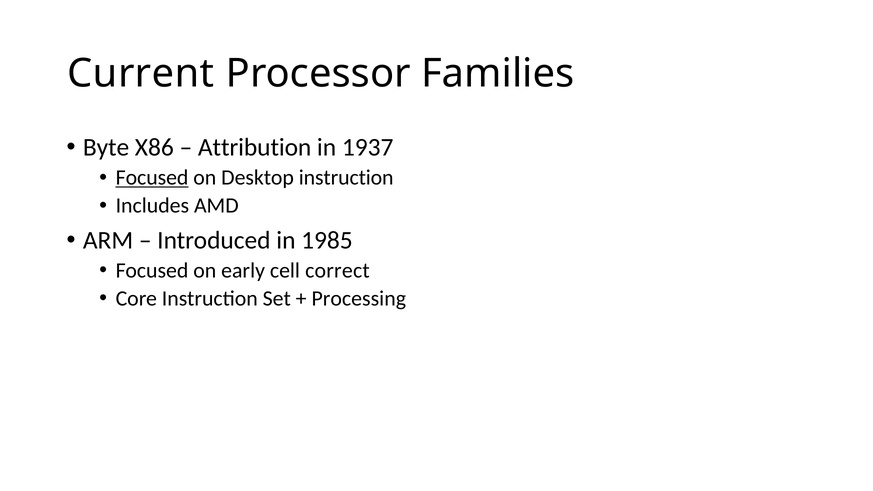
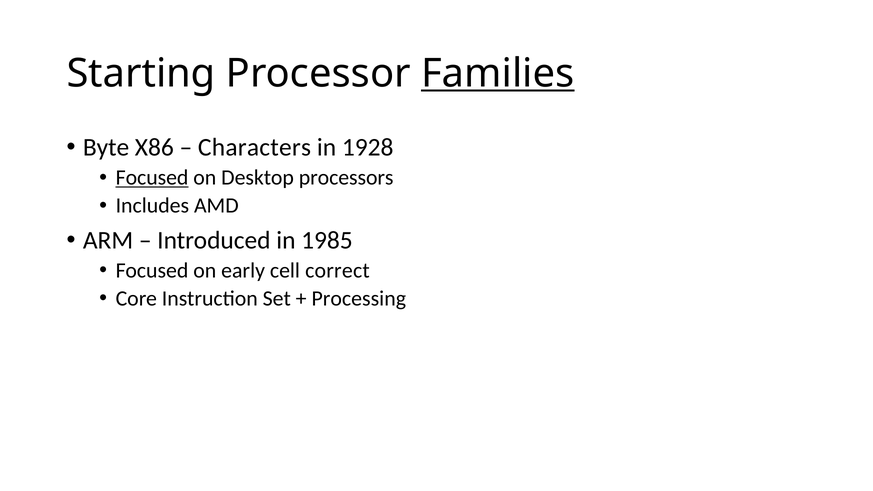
Current: Current -> Starting
Families underline: none -> present
Attribution: Attribution -> Characters
1937: 1937 -> 1928
Desktop instruction: instruction -> processors
